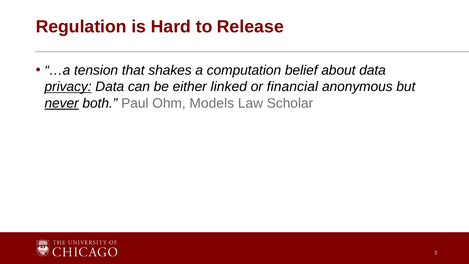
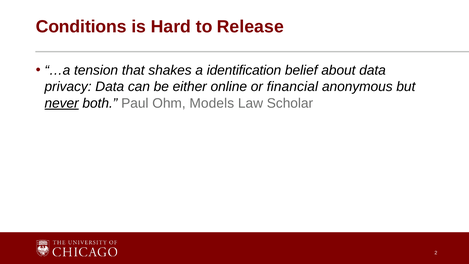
Regulation: Regulation -> Conditions
computation: computation -> identification
privacy underline: present -> none
linked: linked -> online
